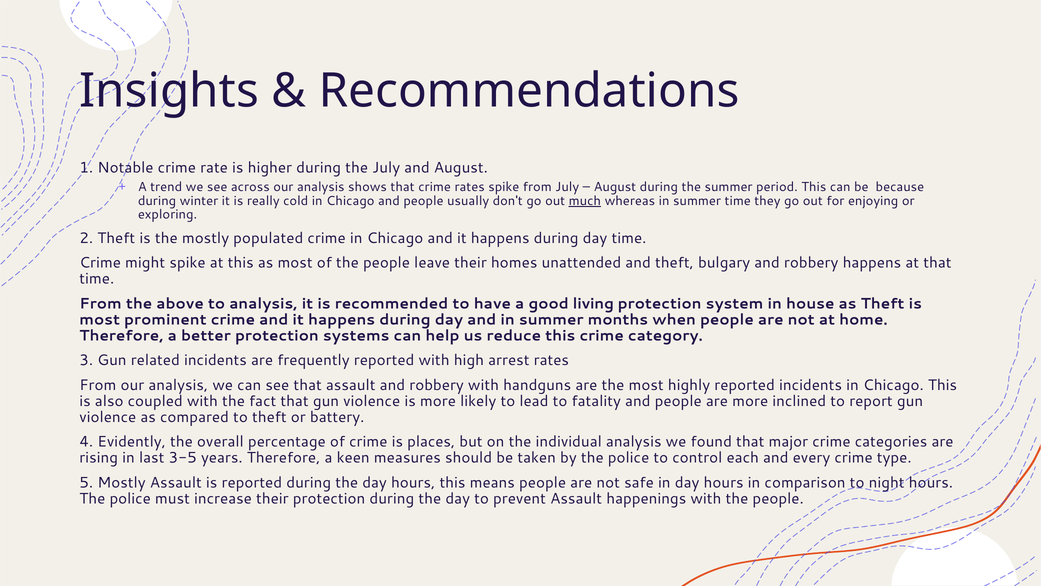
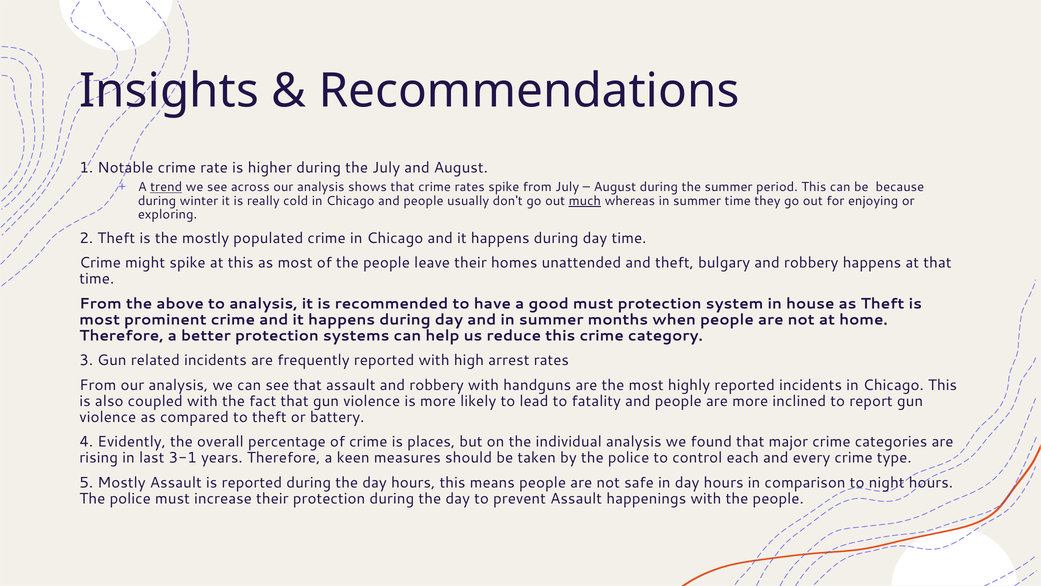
trend underline: none -> present
good living: living -> must
3-5: 3-5 -> 3-1
